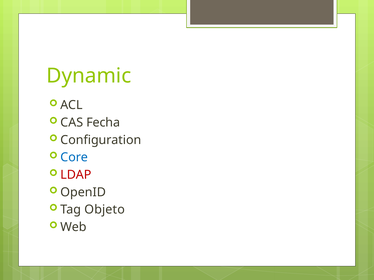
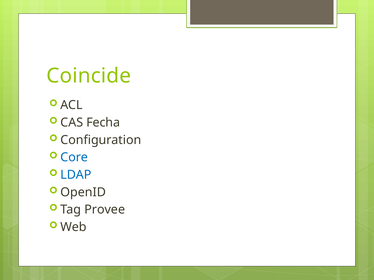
Dynamic: Dynamic -> Coincide
LDAP colour: red -> blue
Objeto: Objeto -> Provee
